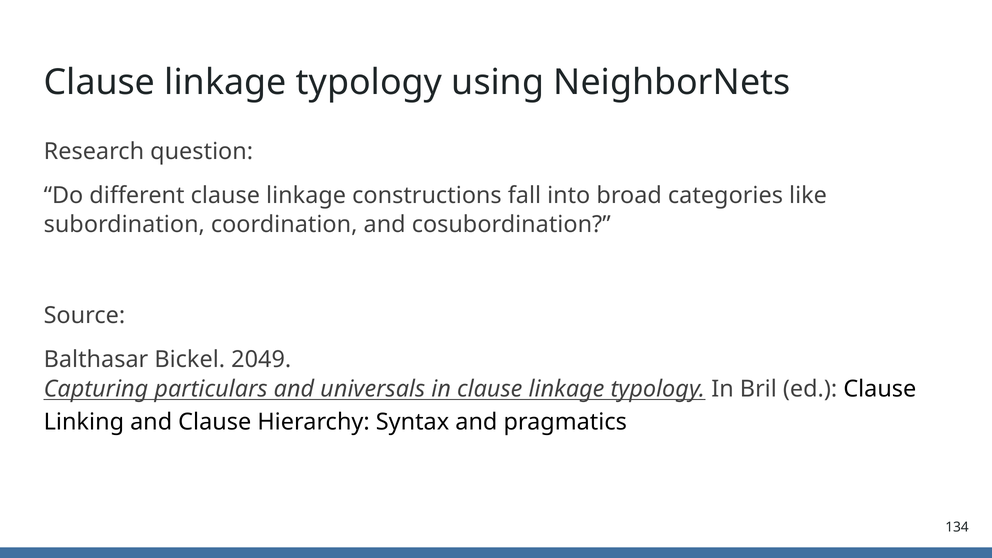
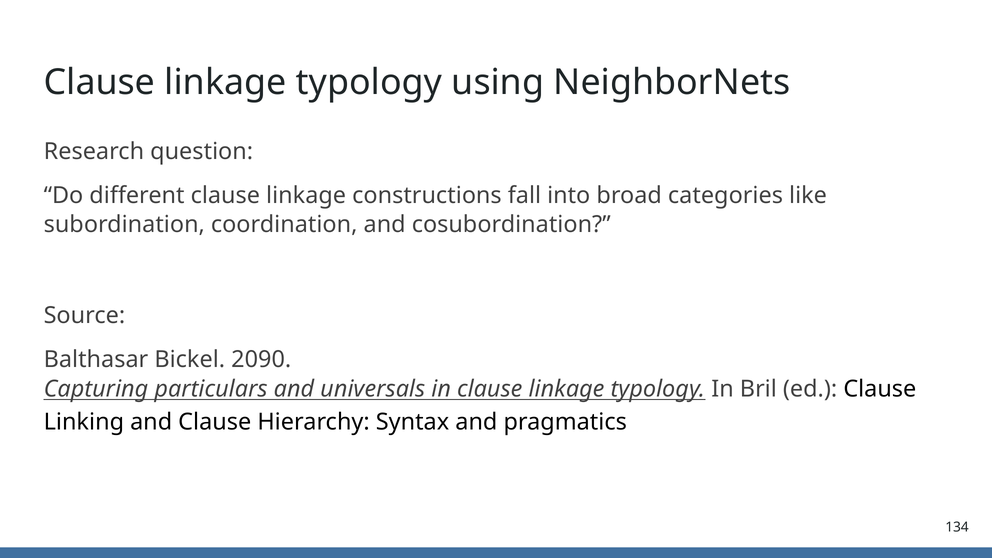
2049: 2049 -> 2090
